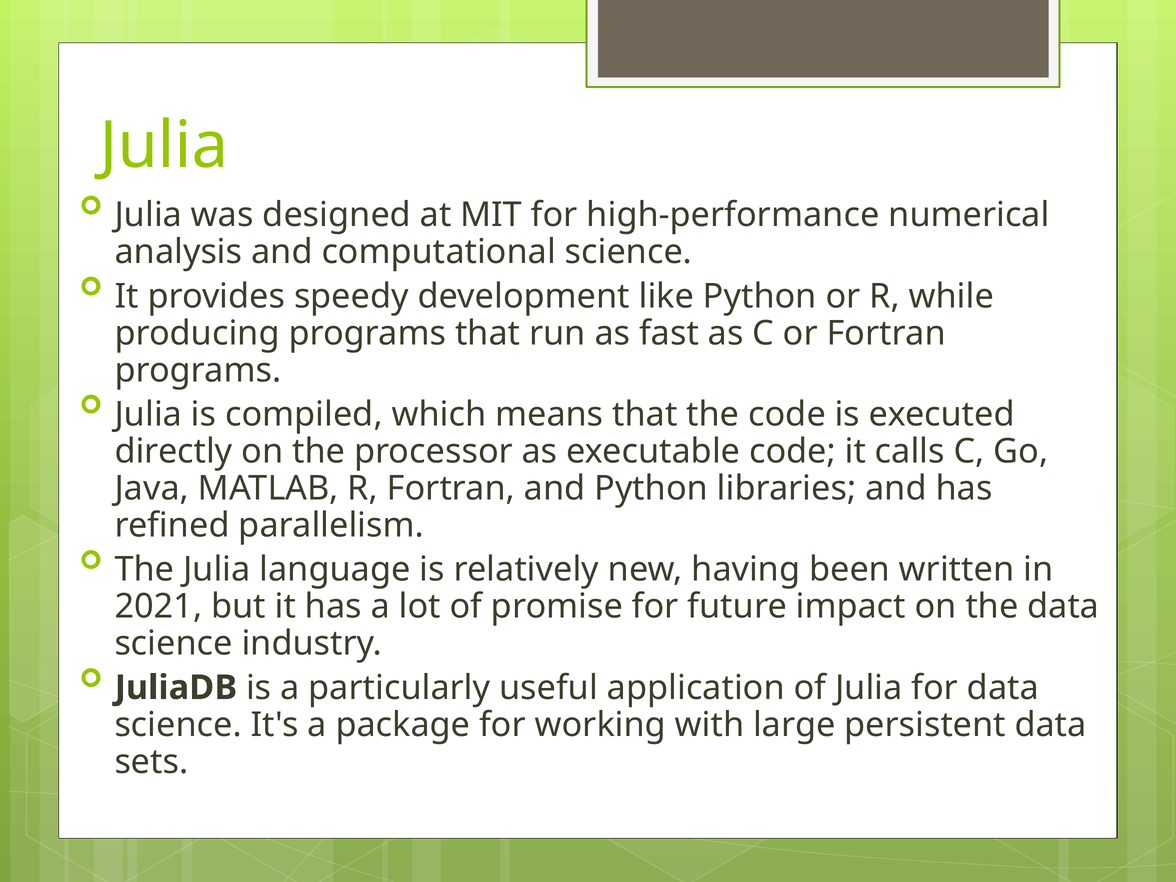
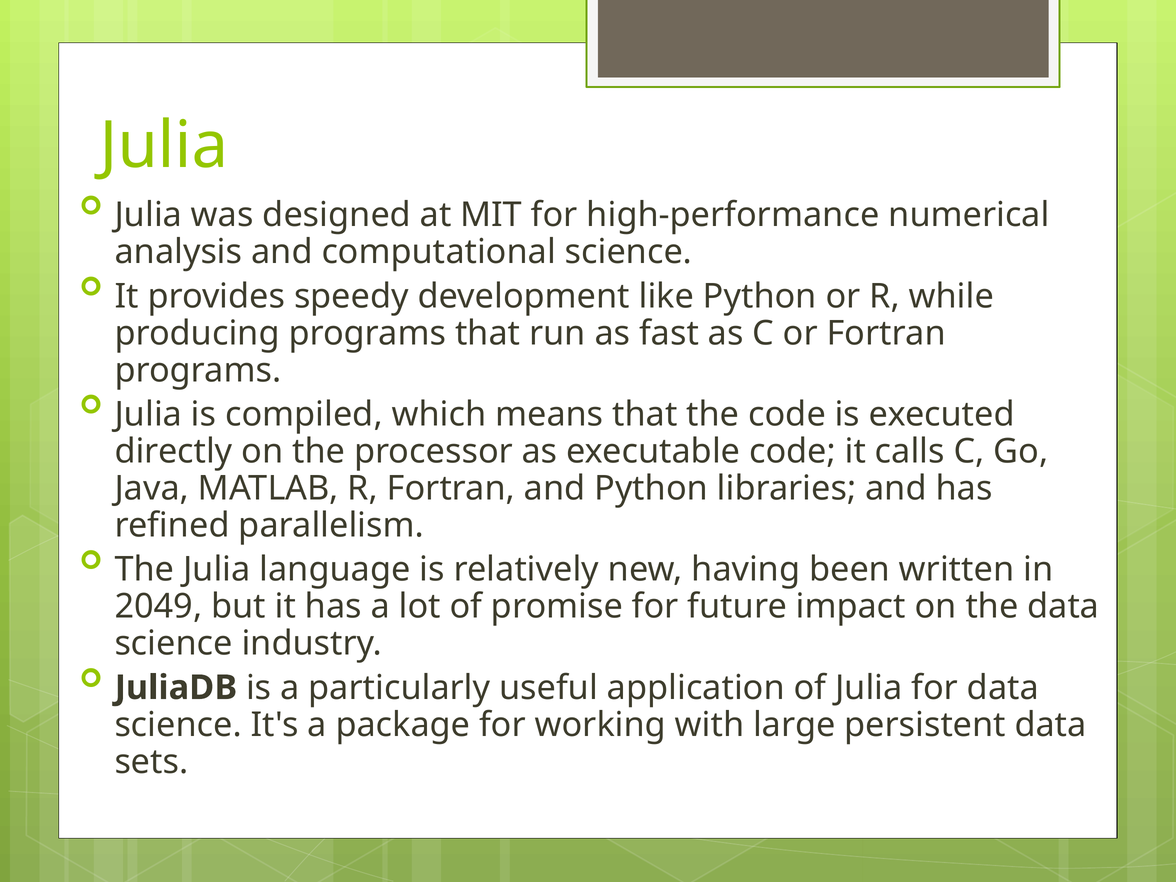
2021: 2021 -> 2049
